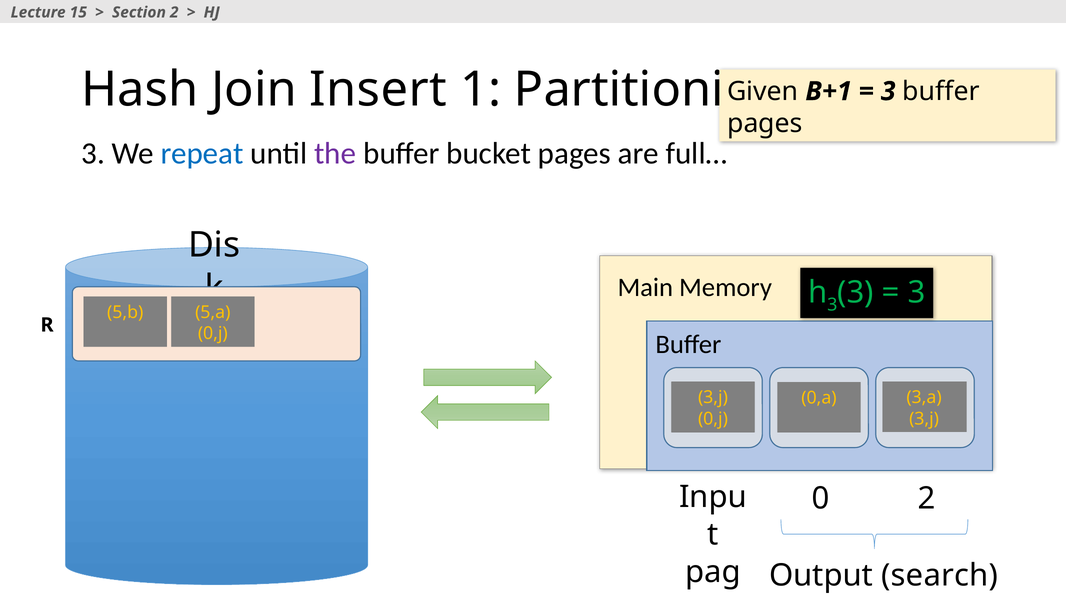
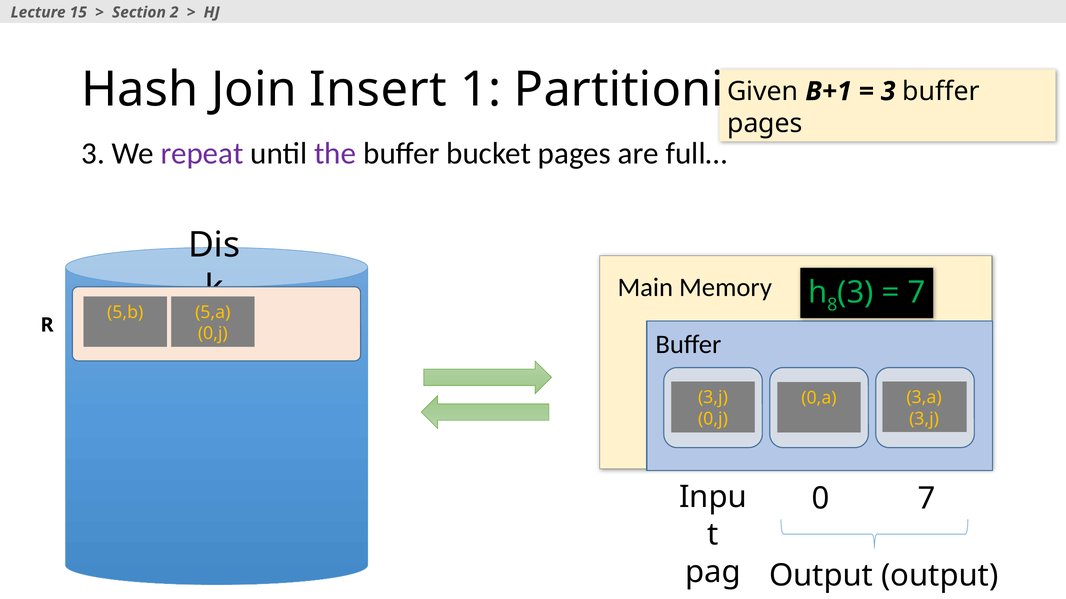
repeat colour: blue -> purple
3 at (832, 305): 3 -> 8
3 at (917, 293): 3 -> 7
0 2: 2 -> 7
Output search: search -> output
